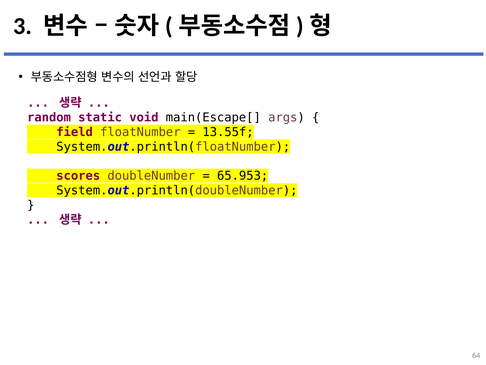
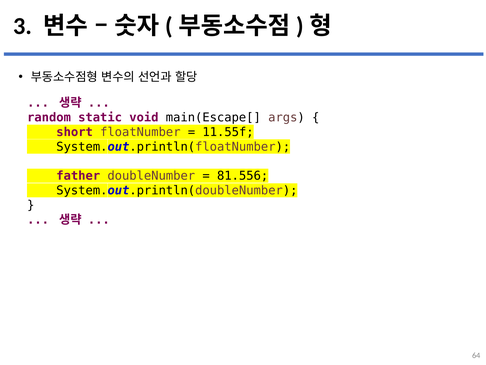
field: field -> short
13.55f: 13.55f -> 11.55f
scores: scores -> father
65.953: 65.953 -> 81.556
